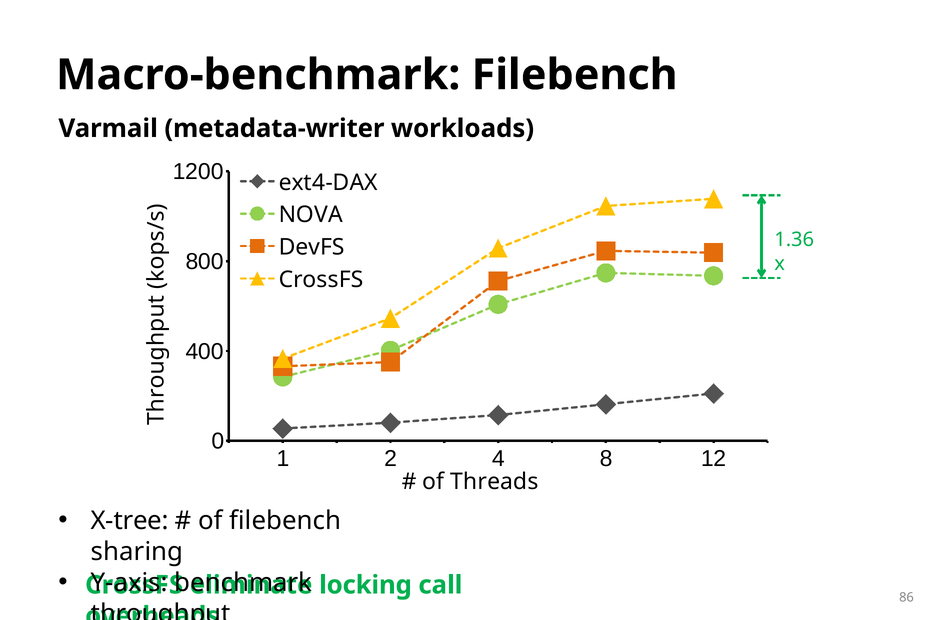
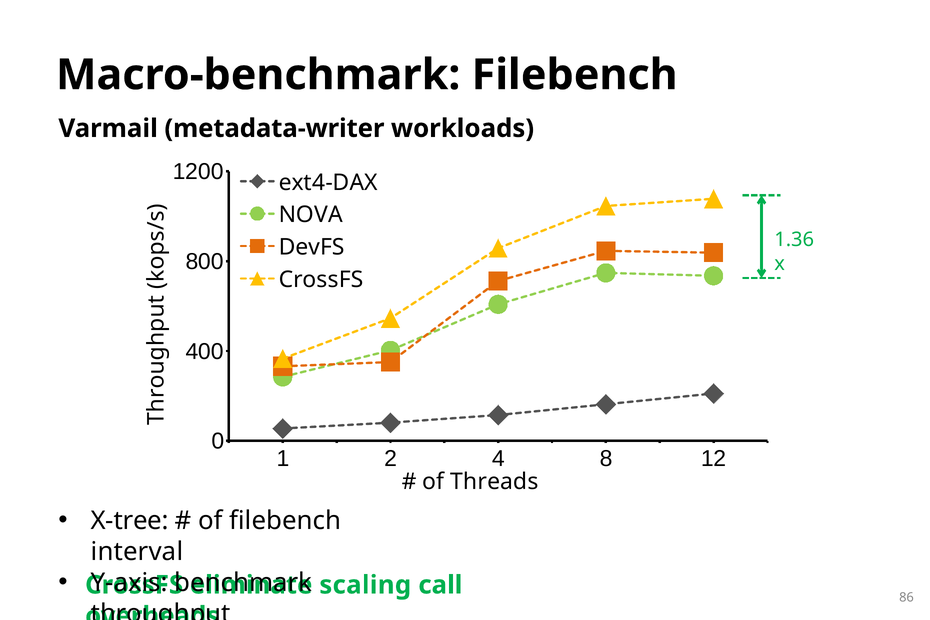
sharing: sharing -> interval
locking: locking -> scaling
